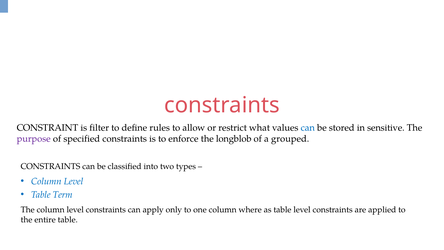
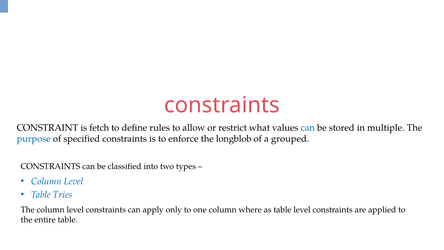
filter: filter -> fetch
sensitive: sensitive -> multiple
purpose colour: purple -> blue
Term: Term -> Tries
